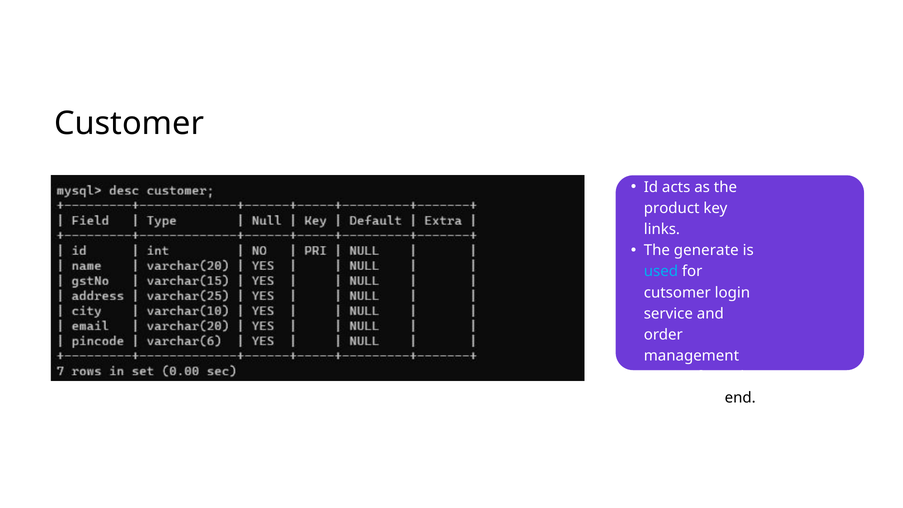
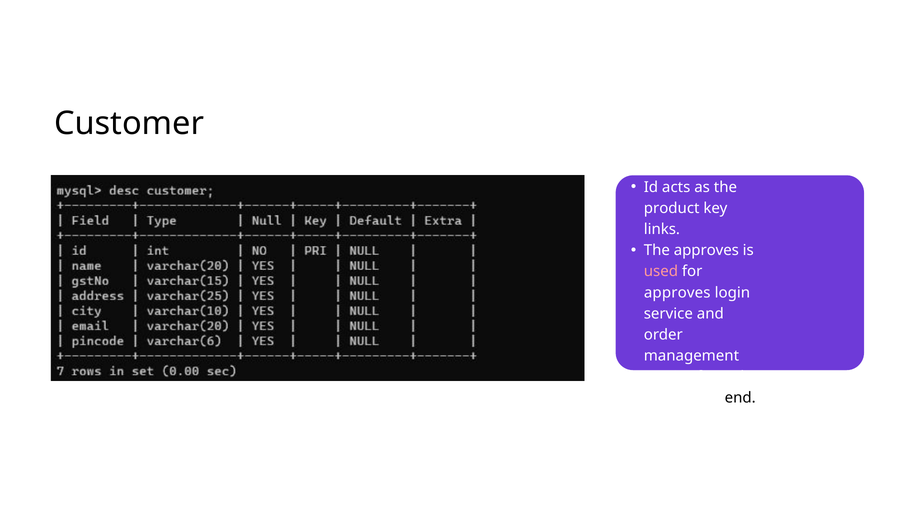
The generate: generate -> approves
used colour: light blue -> pink
cutsomer at (677, 293): cutsomer -> approves
